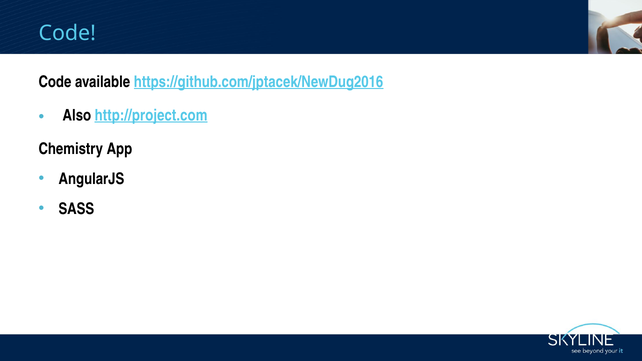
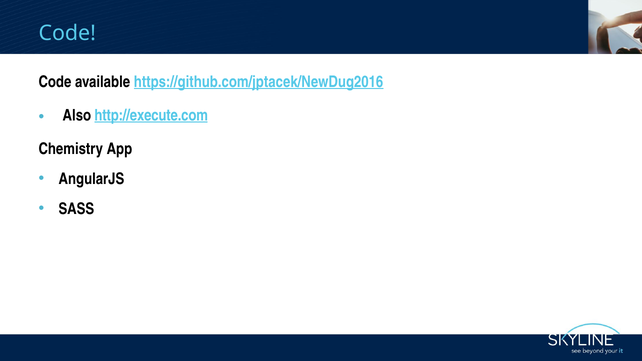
http://project.com: http://project.com -> http://execute.com
